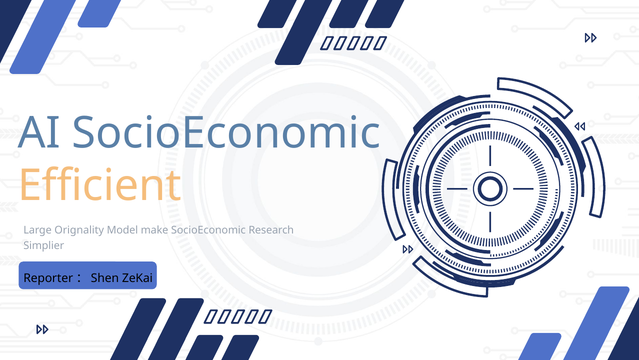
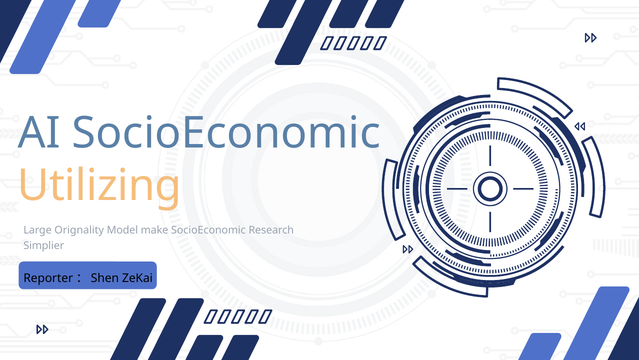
Efficient: Efficient -> Utilizing
